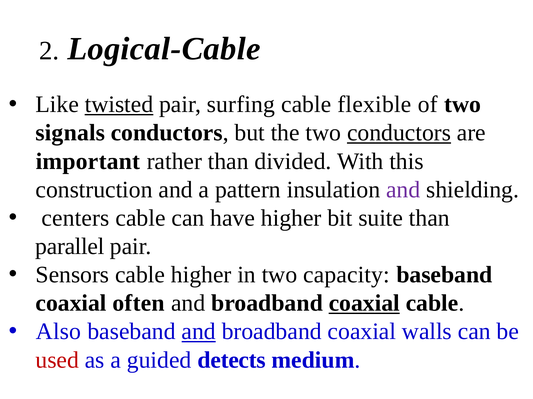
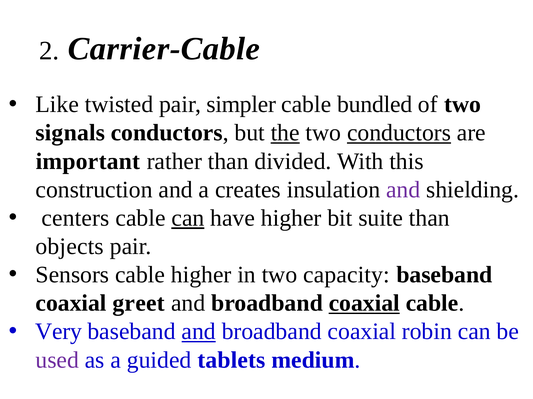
Logical-Cable: Logical-Cable -> Carrier-Cable
twisted underline: present -> none
surfing: surfing -> simpler
flexible: flexible -> bundled
the underline: none -> present
pattern: pattern -> creates
can at (188, 218) underline: none -> present
parallel: parallel -> objects
often: often -> greet
Also: Also -> Very
walls: walls -> robin
used colour: red -> purple
detects: detects -> tablets
